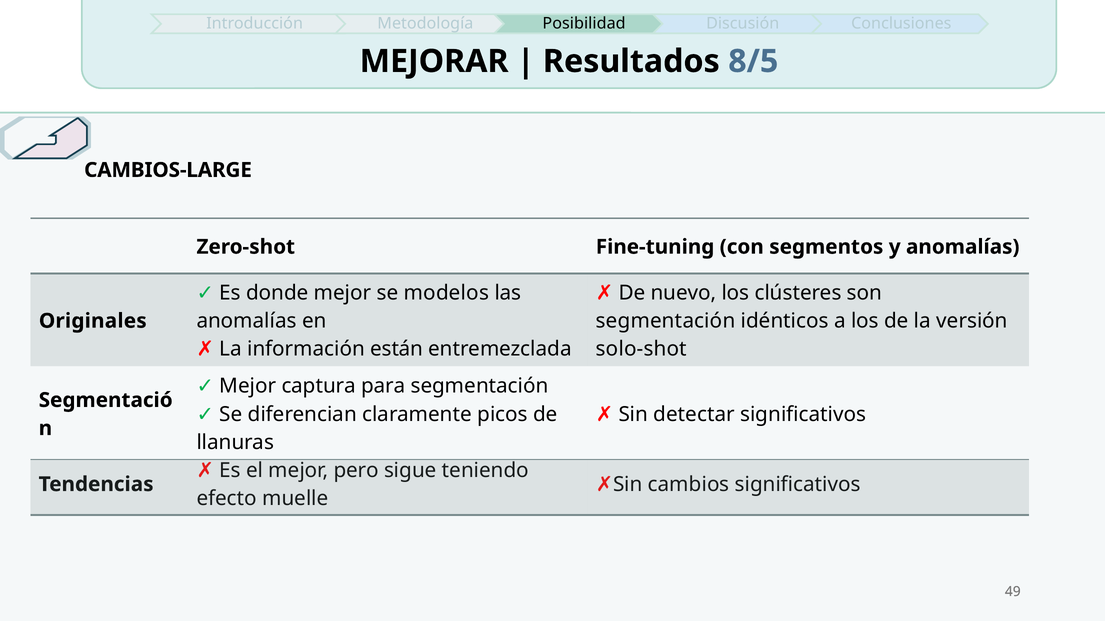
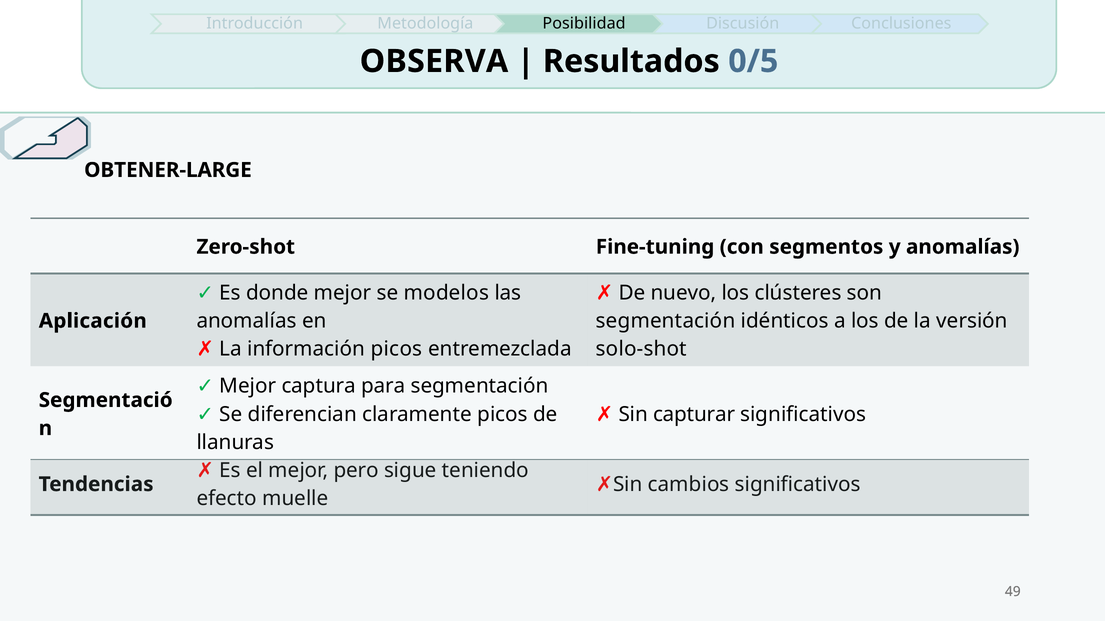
MEJORAR: MEJORAR -> OBSERVA
8/5: 8/5 -> 0/5
CAMBIOS-LARGE: CAMBIOS-LARGE -> OBTENER-LARGE
Originales: Originales -> Aplicación
información están: están -> picos
detectar: detectar -> capturar
